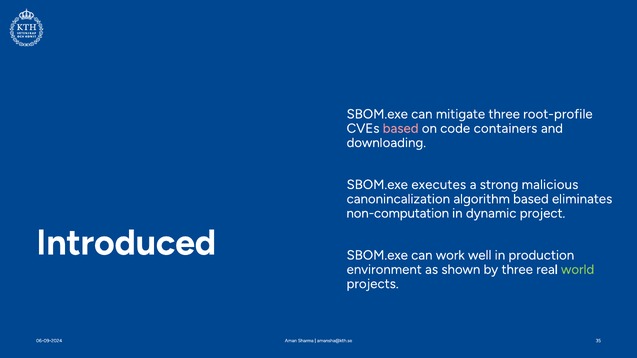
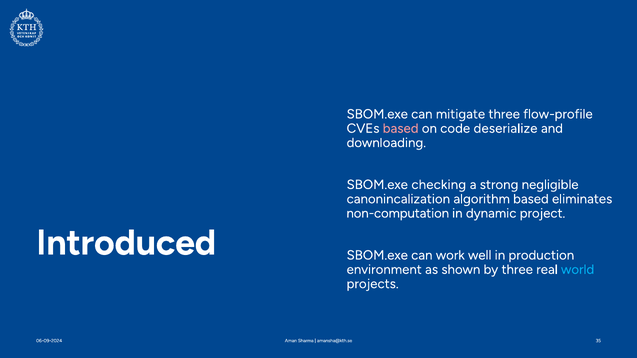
root-profile: root-profile -> flow-profile
containers: containers -> deserialize
executes: executes -> checking
malicious: malicious -> negligible
world colour: light green -> light blue
